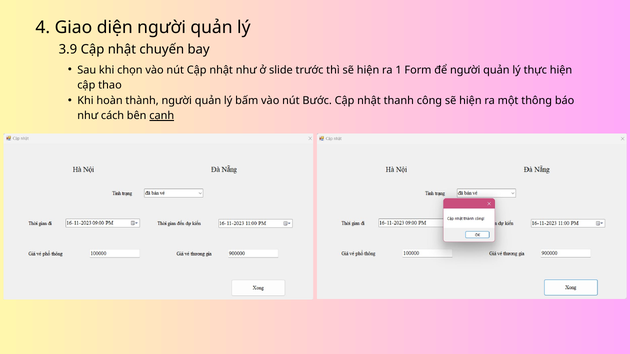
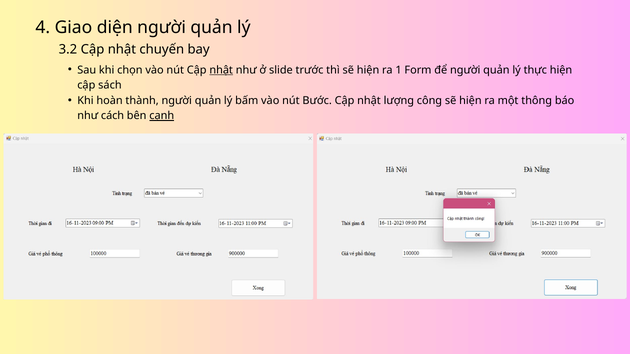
3.9: 3.9 -> 3.2
nhật at (221, 70) underline: none -> present
thao: thao -> sách
thanh: thanh -> lượng
